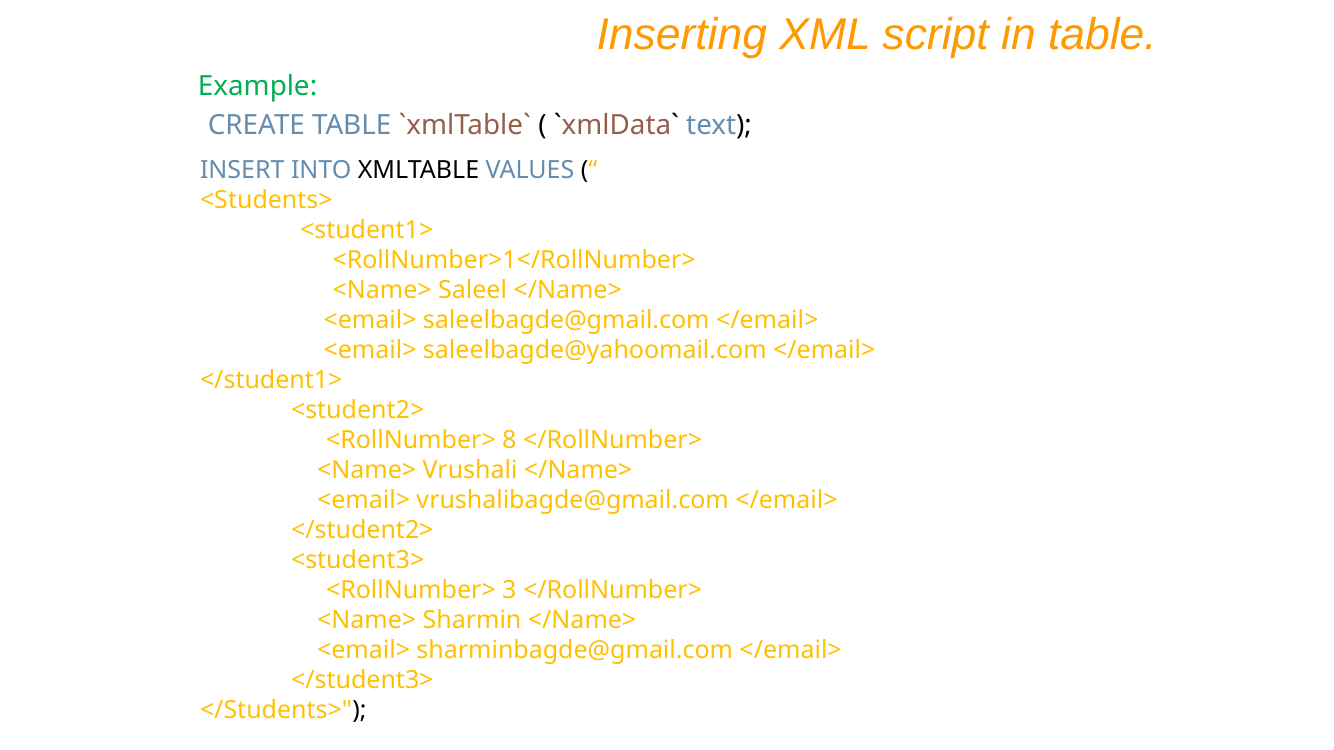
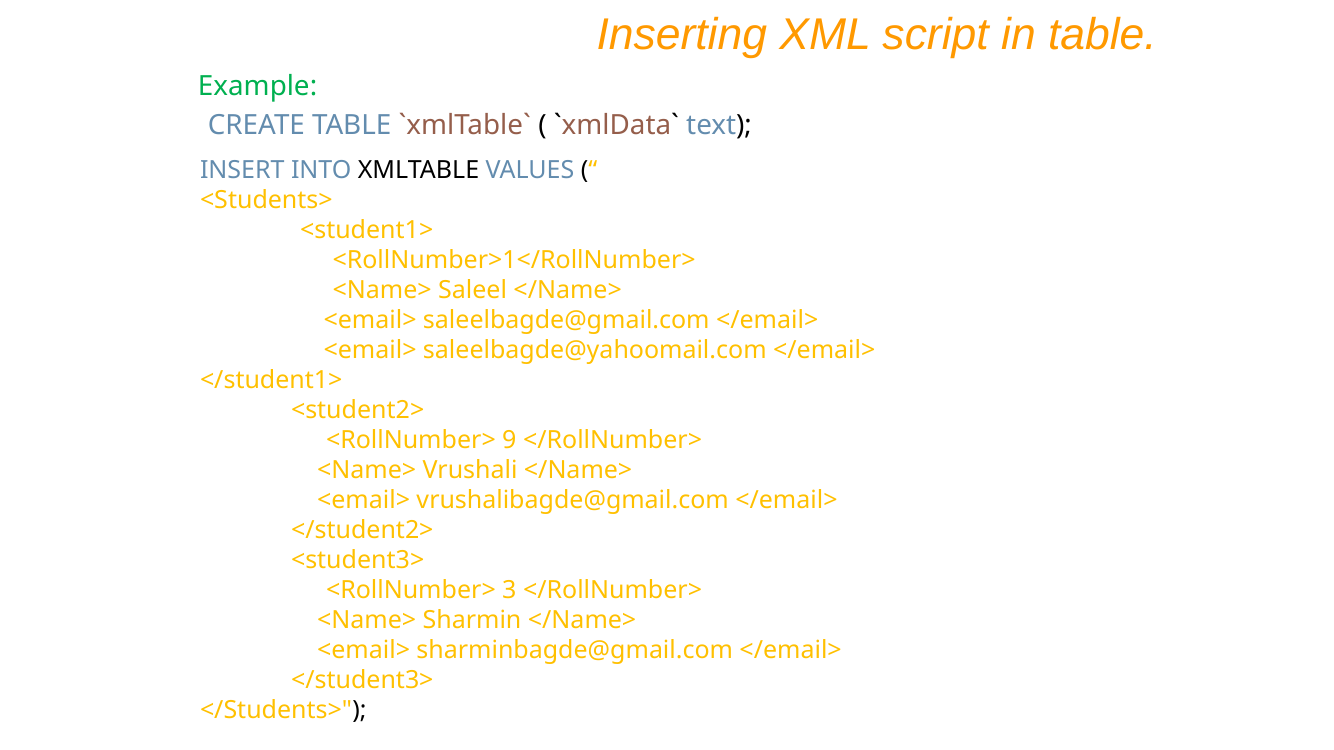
8: 8 -> 9
